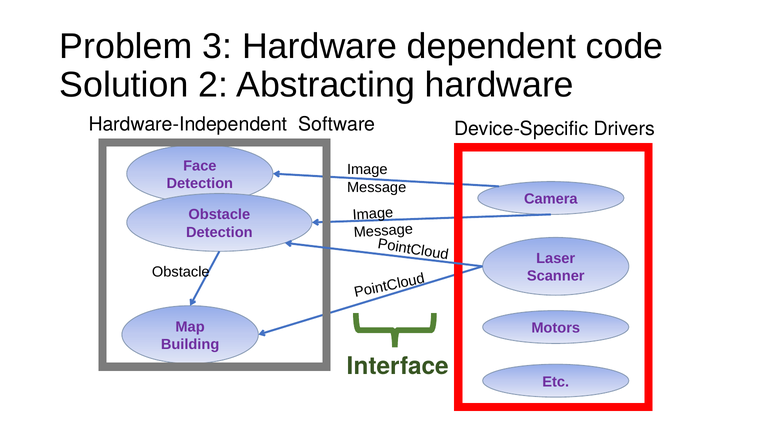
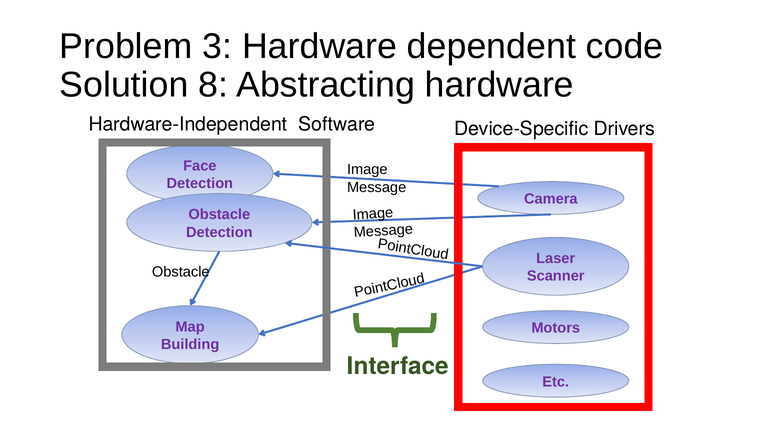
2: 2 -> 8
